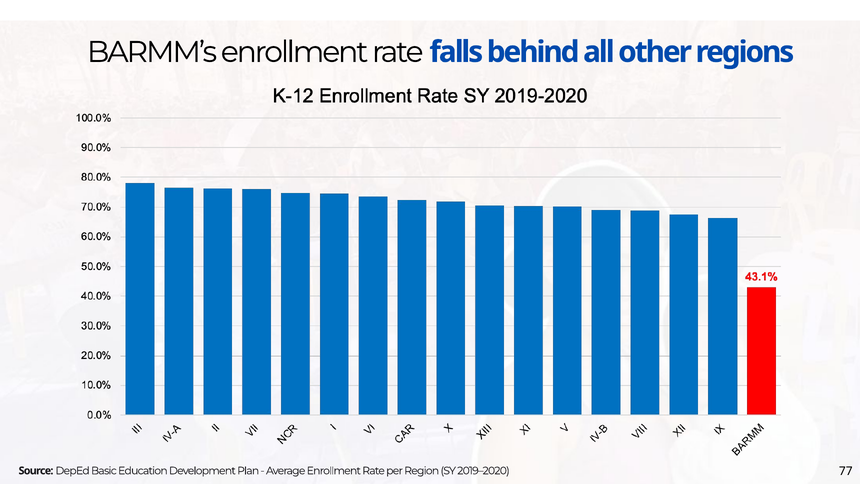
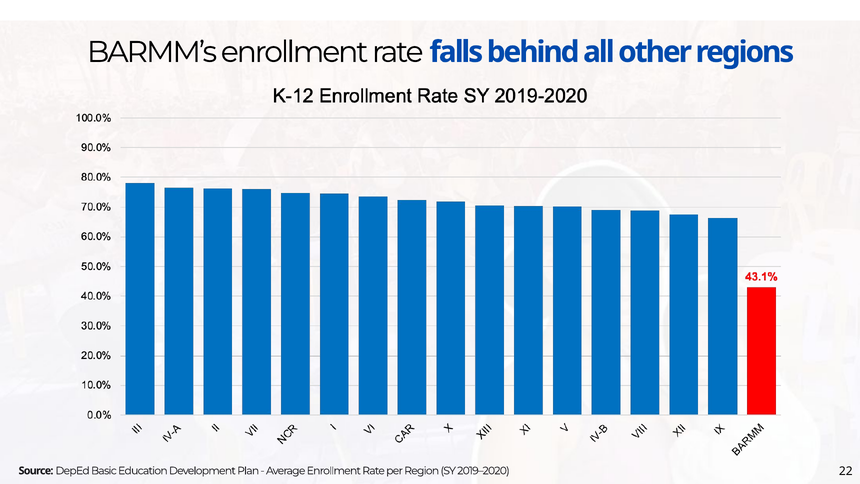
77: 77 -> 22
